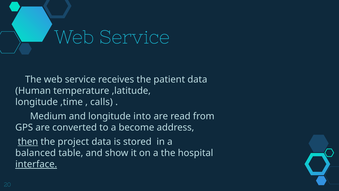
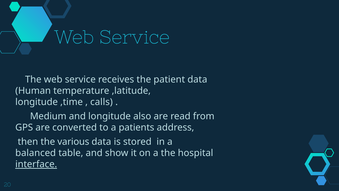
into: into -> also
become: become -> patients
then underline: present -> none
project: project -> various
